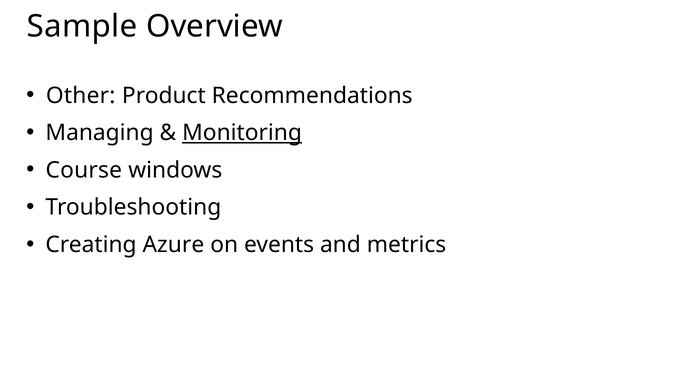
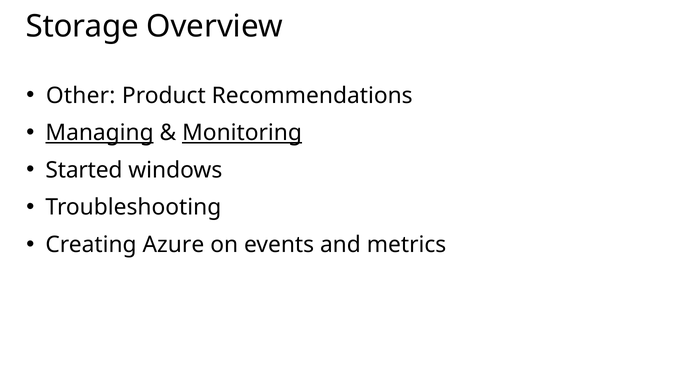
Sample: Sample -> Storage
Managing underline: none -> present
Course: Course -> Started
